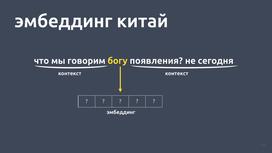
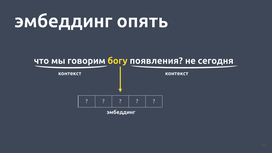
китай: китай -> опять
